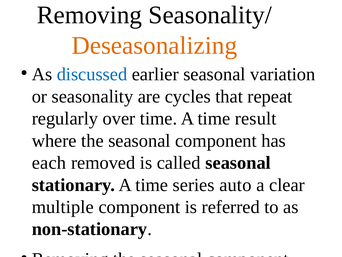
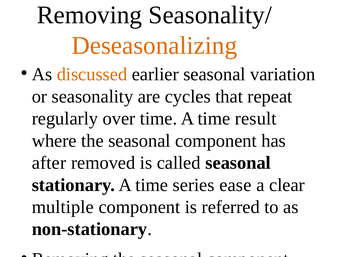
discussed colour: blue -> orange
each: each -> after
auto: auto -> ease
